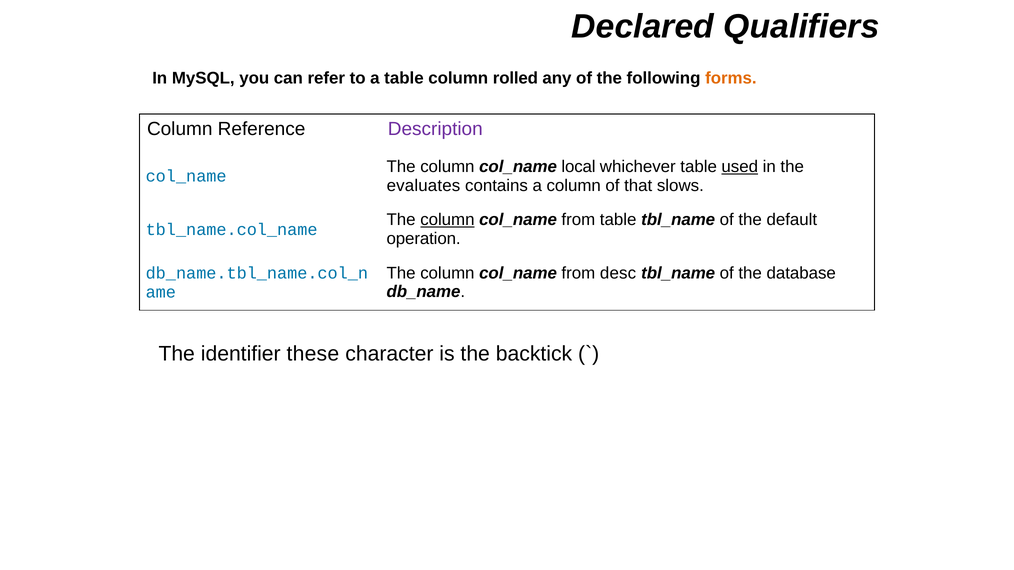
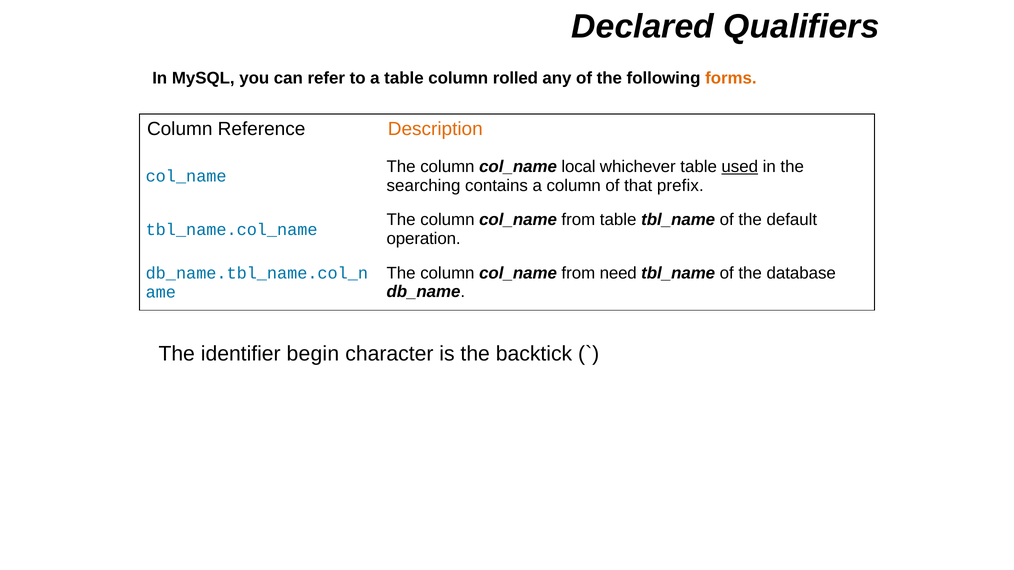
Description colour: purple -> orange
evaluates: evaluates -> searching
slows: slows -> prefix
column at (447, 220) underline: present -> none
desc: desc -> need
these: these -> begin
